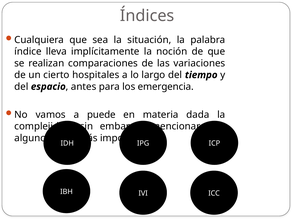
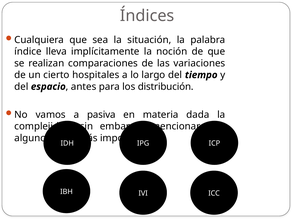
emergencia: emergencia -> distribución
puede: puede -> pasiva
